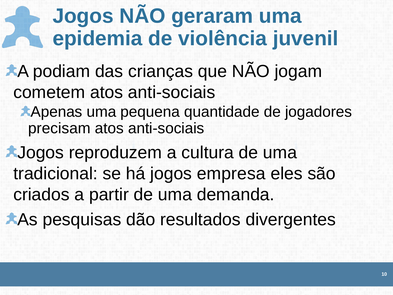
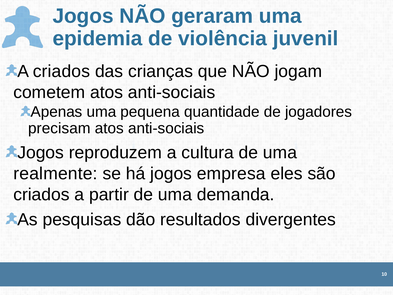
A podiam: podiam -> criados
tradicional: tradicional -> realmente
